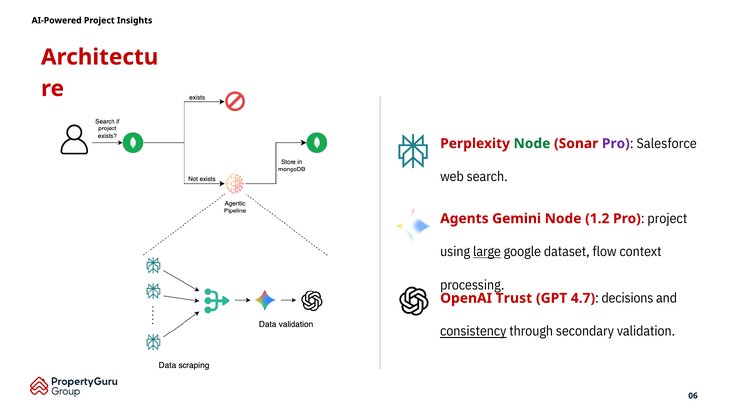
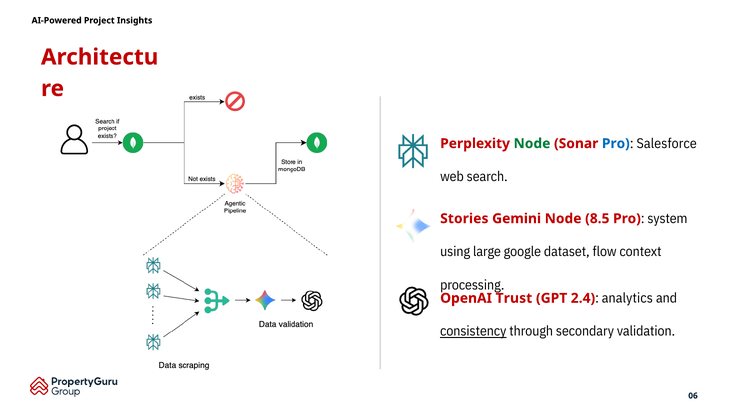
Pro at (616, 143) colour: purple -> blue
Agents: Agents -> Stories
1.2: 1.2 -> 8.5
project at (667, 218): project -> system
large underline: present -> none
4.7: 4.7 -> 2.4
decisions: decisions -> analytics
